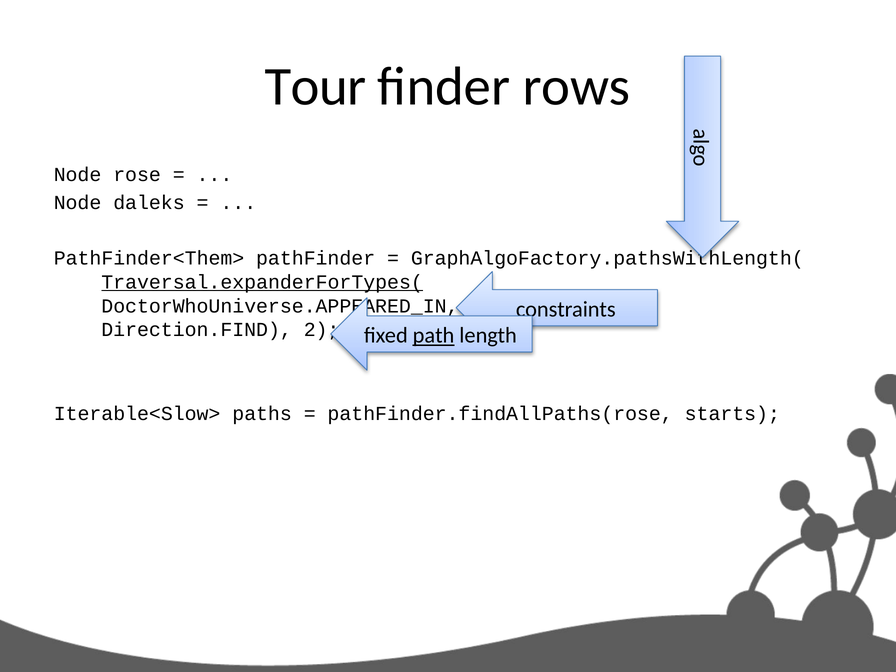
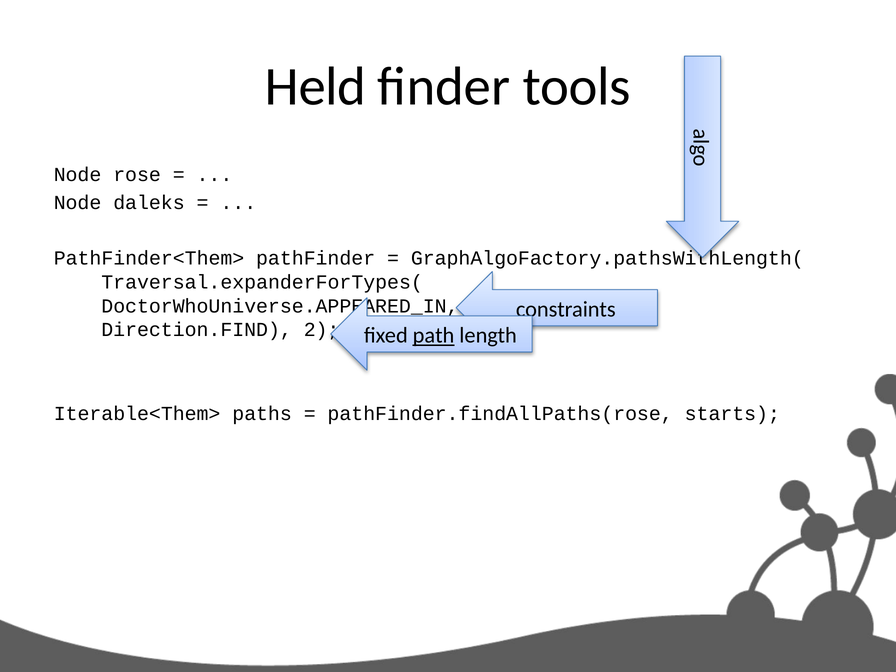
Tour: Tour -> Held
rows: rows -> tools
Traversal.expanderForTypes( underline: present -> none
Iterable<Slow>: Iterable<Slow> -> Iterable<Them>
